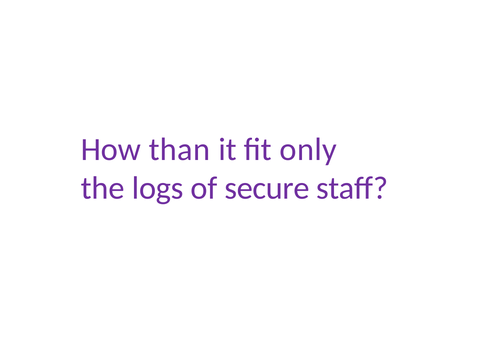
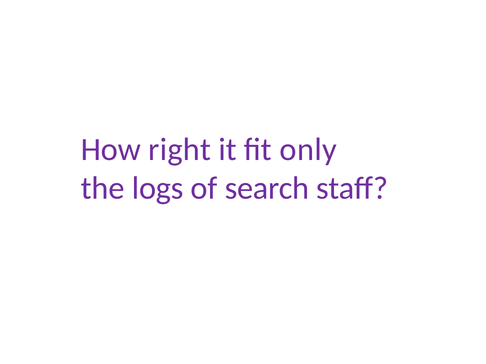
than: than -> right
secure: secure -> search
